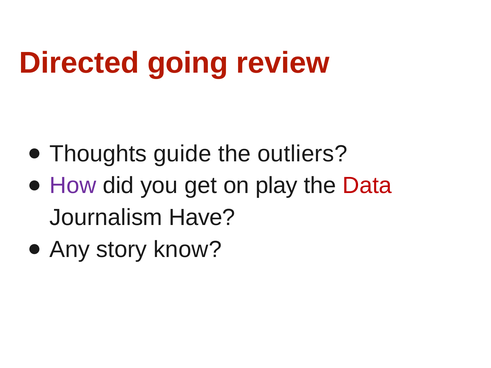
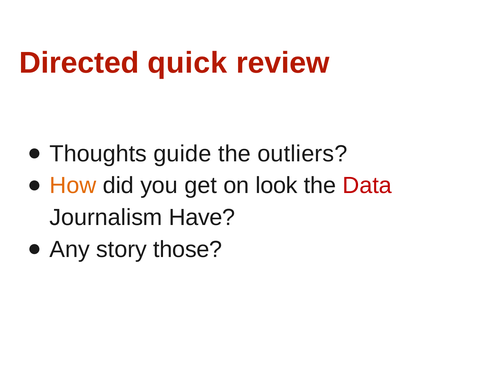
going: going -> quick
How colour: purple -> orange
play: play -> look
know: know -> those
